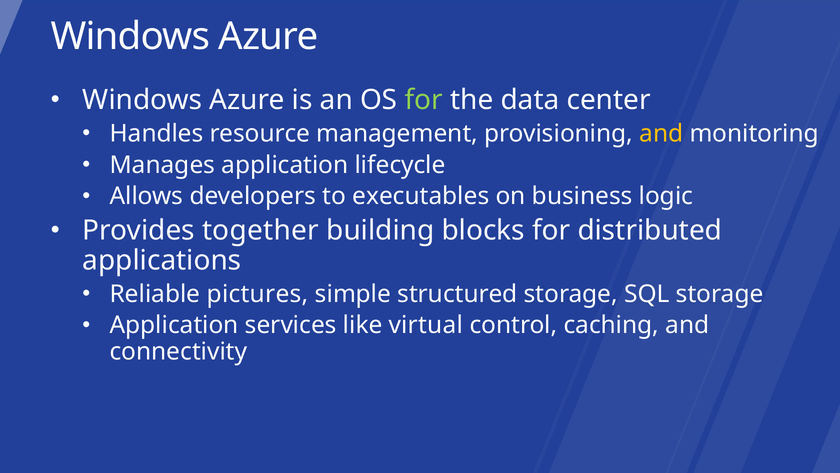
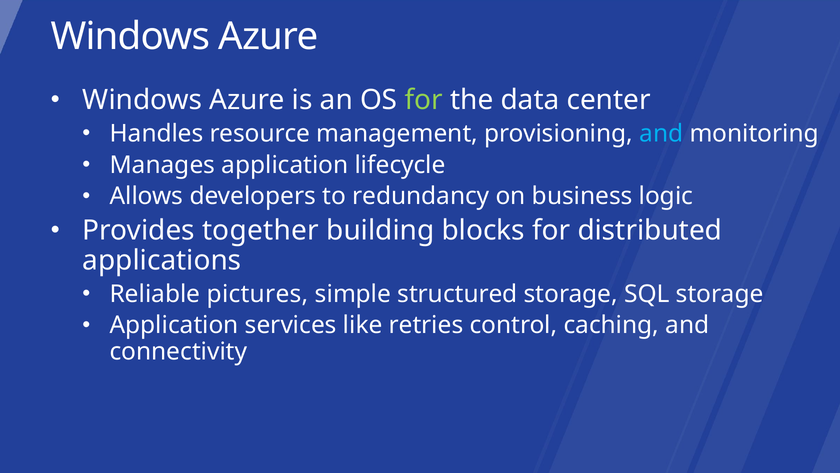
and at (661, 133) colour: yellow -> light blue
executables: executables -> redundancy
virtual: virtual -> retries
